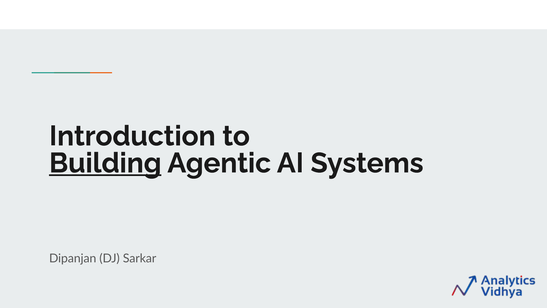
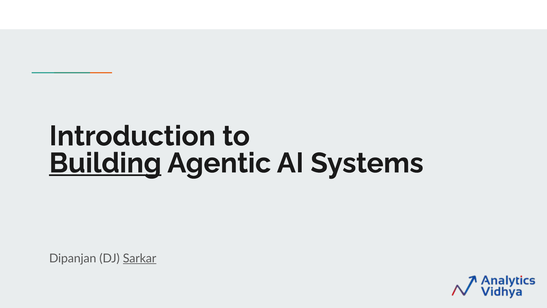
Sarkar underline: none -> present
